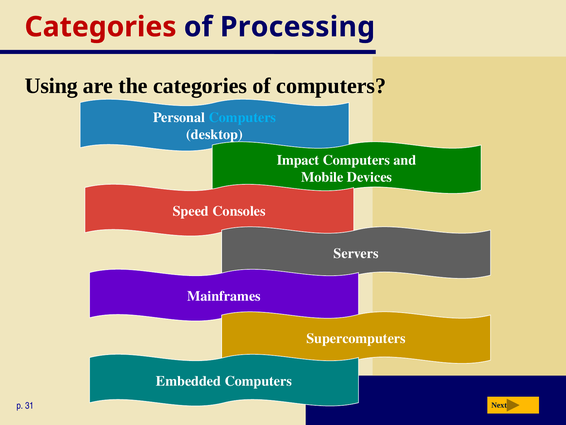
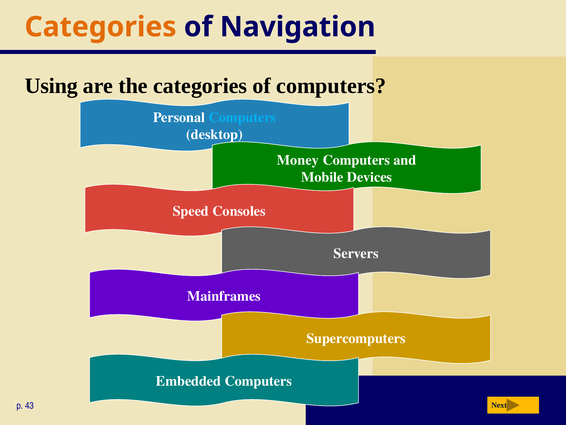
Categories at (101, 27) colour: red -> orange
Processing: Processing -> Navigation
Impact: Impact -> Money
31: 31 -> 43
